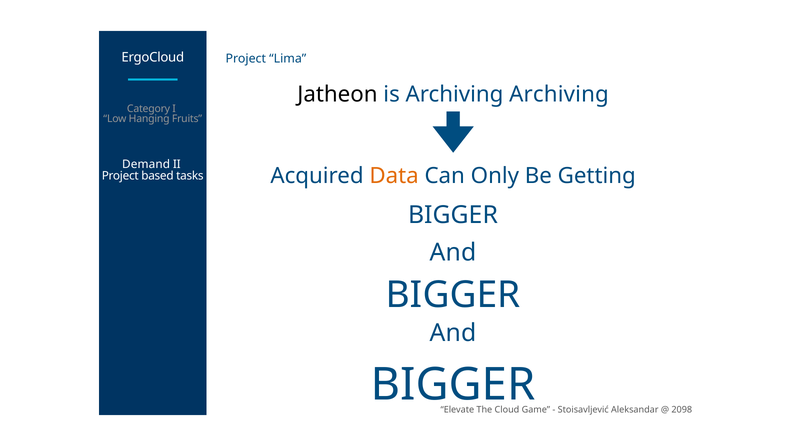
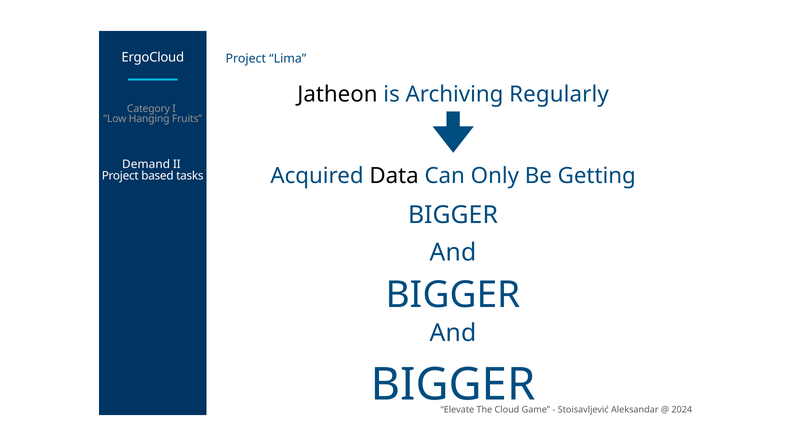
Archiving Archiving: Archiving -> Regularly
Data colour: orange -> black
2098: 2098 -> 2024
